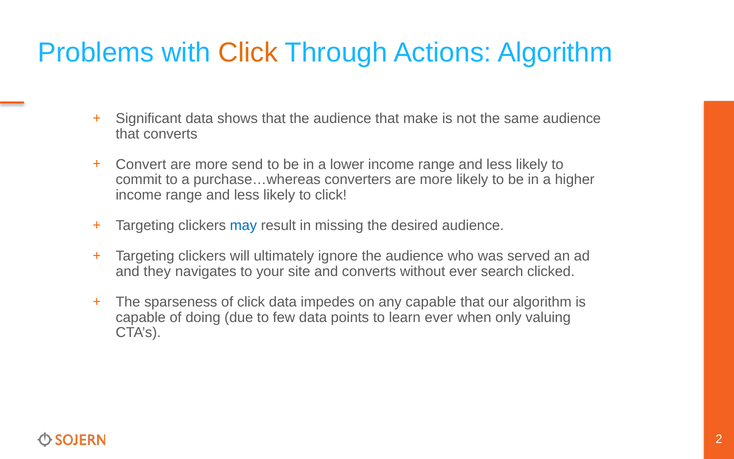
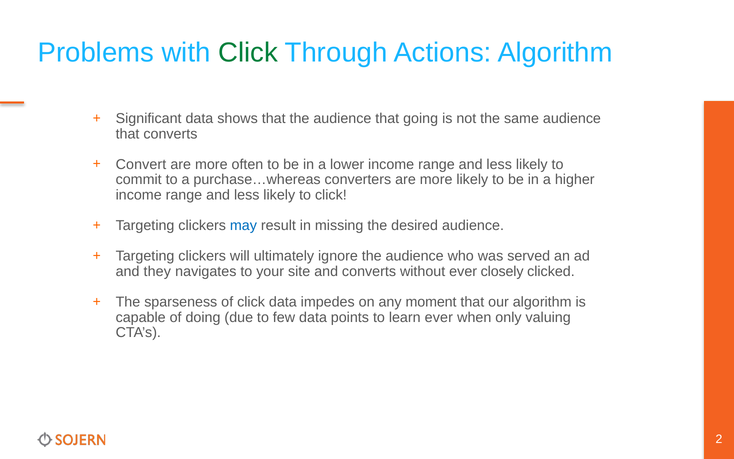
Click at (248, 53) colour: orange -> green
make: make -> going
send: send -> often
search: search -> closely
any capable: capable -> moment
